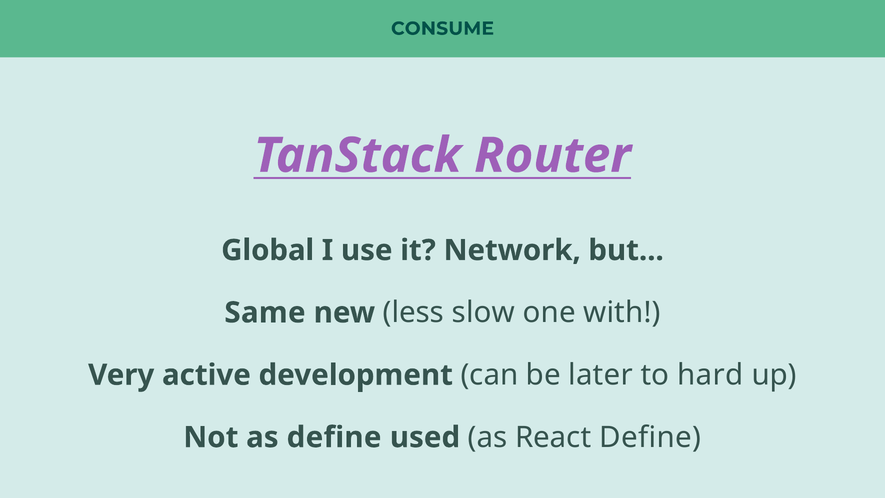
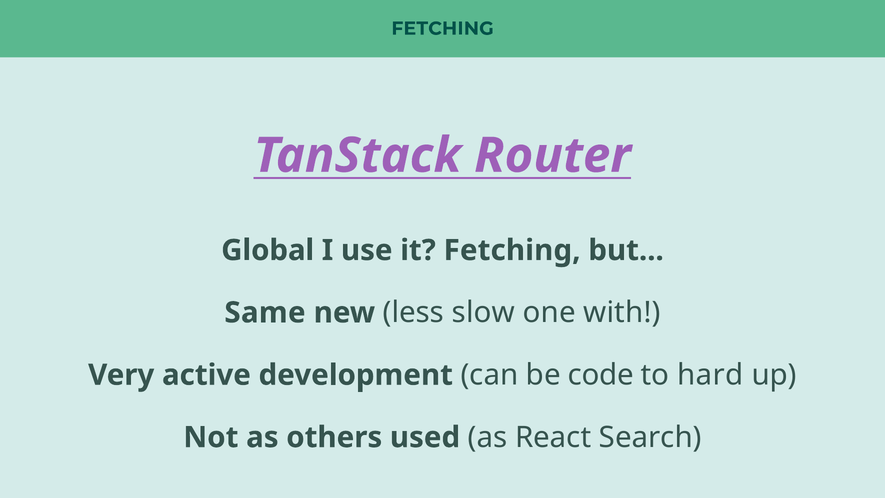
CONSUME at (443, 29): CONSUME -> FETCHING
it Network: Network -> Fetching
later: later -> code
as define: define -> others
React Define: Define -> Search
